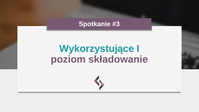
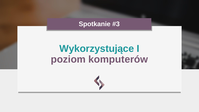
składowanie: składowanie -> komputerów
